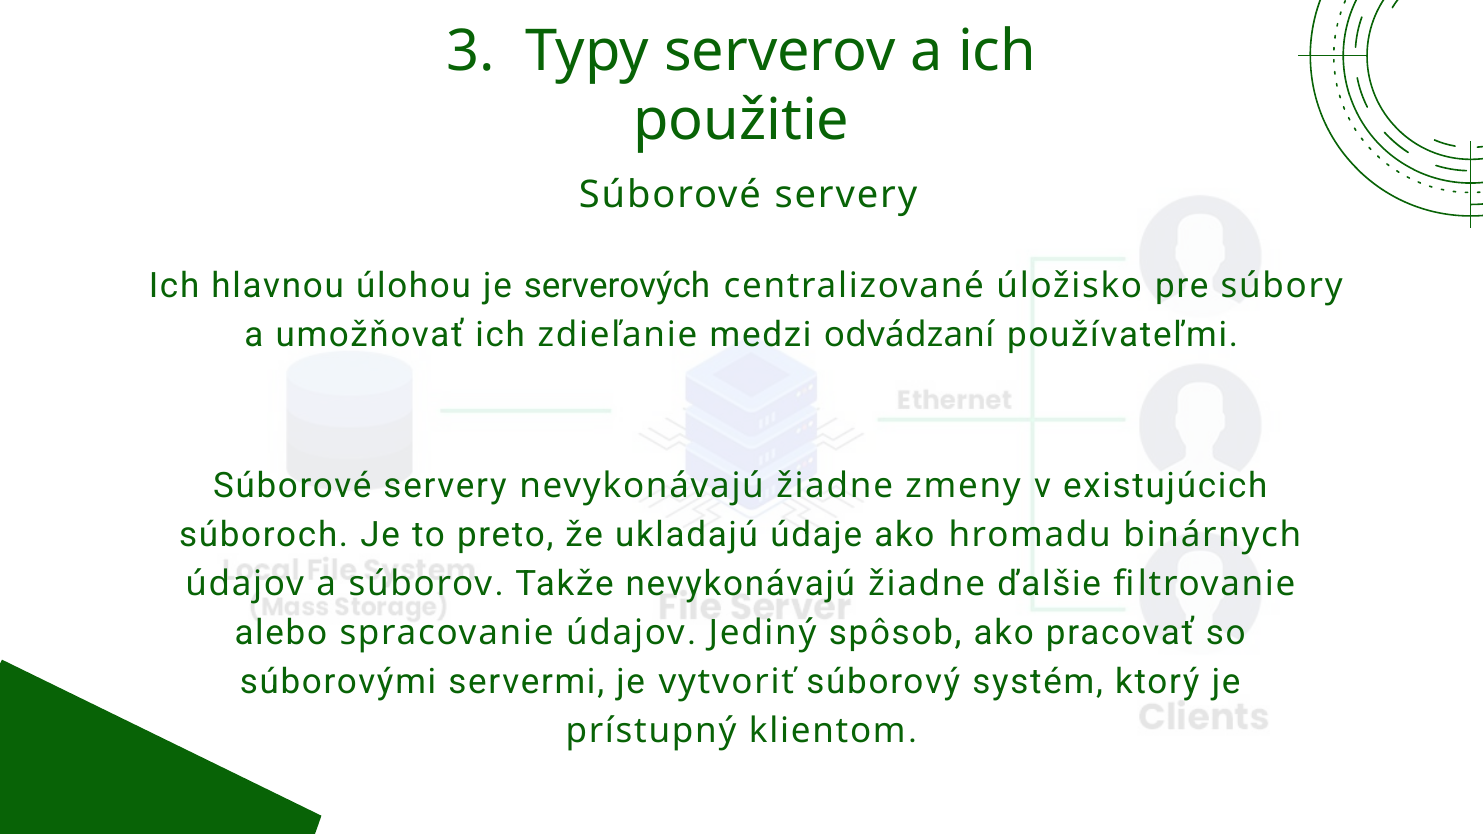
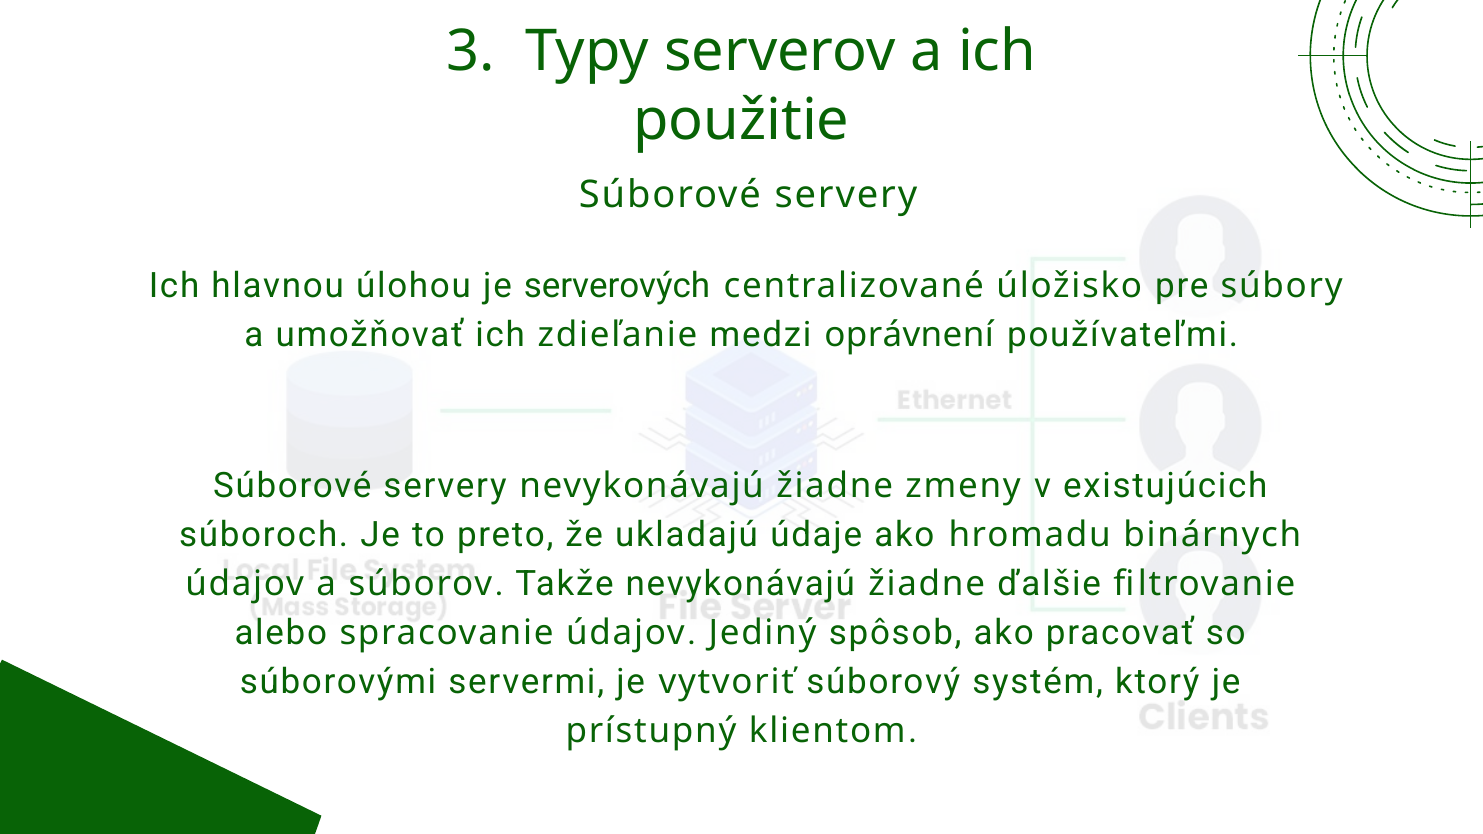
odvádzaní: odvádzaní -> oprávnení
